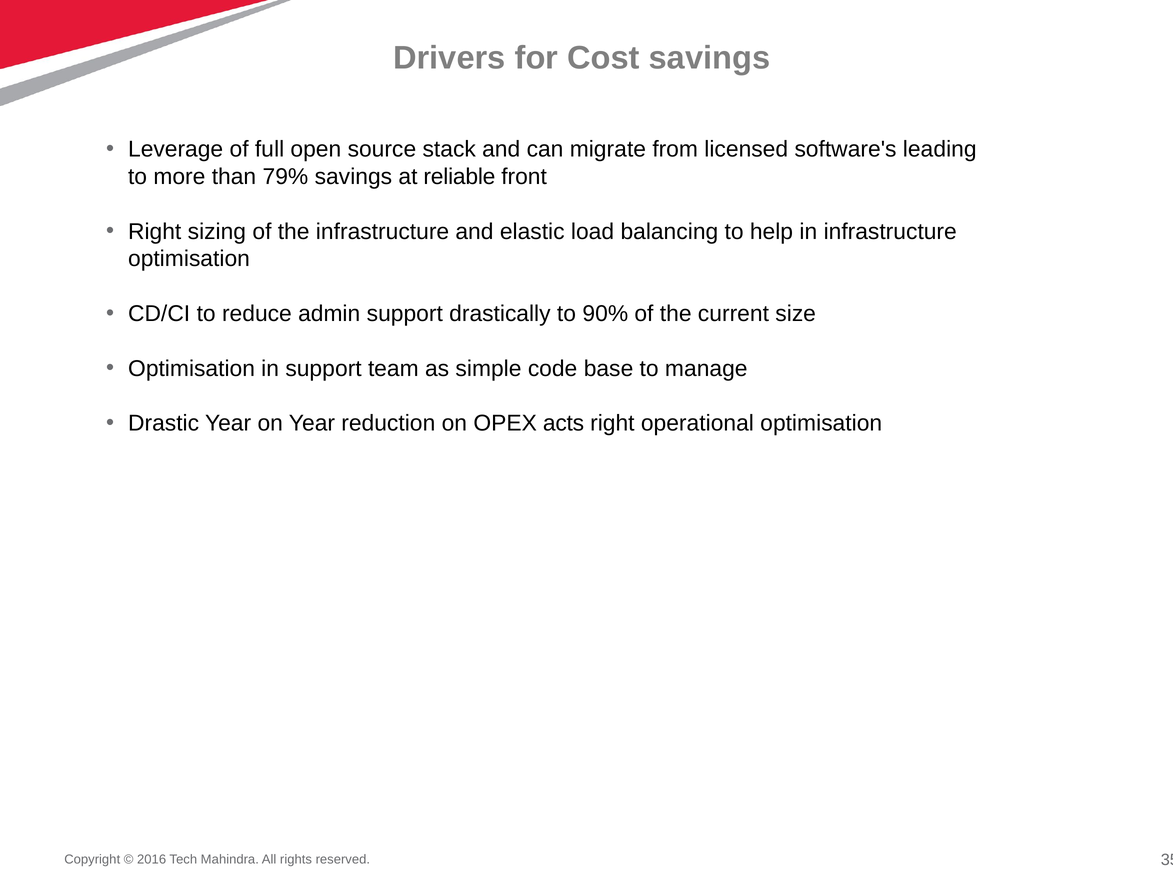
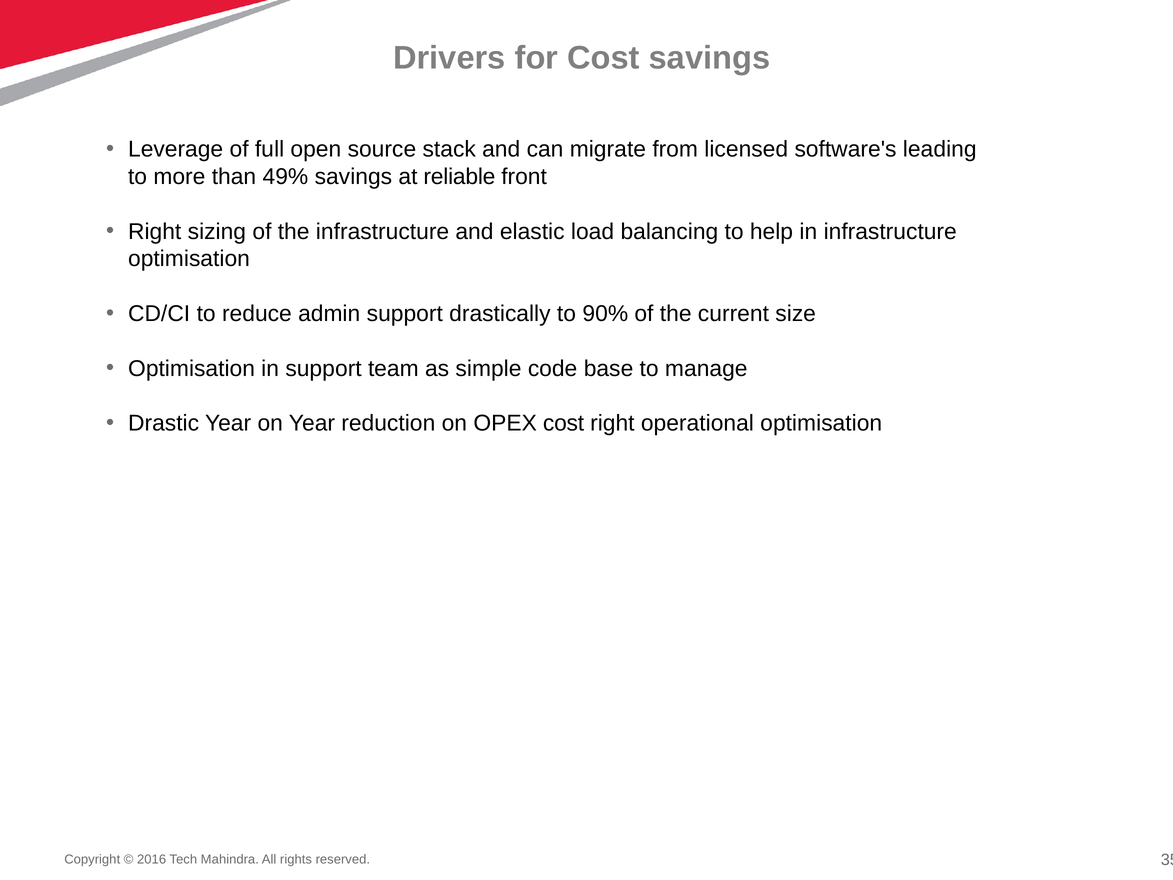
79%: 79% -> 49%
OPEX acts: acts -> cost
